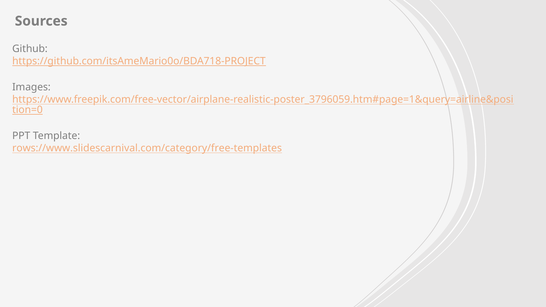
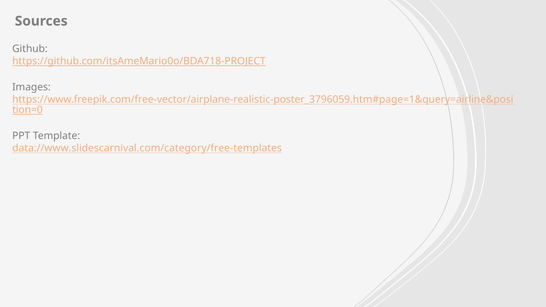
rows://www.slidescarnival.com/category/free-templates: rows://www.slidescarnival.com/category/free-templates -> data://www.slidescarnival.com/category/free-templates
